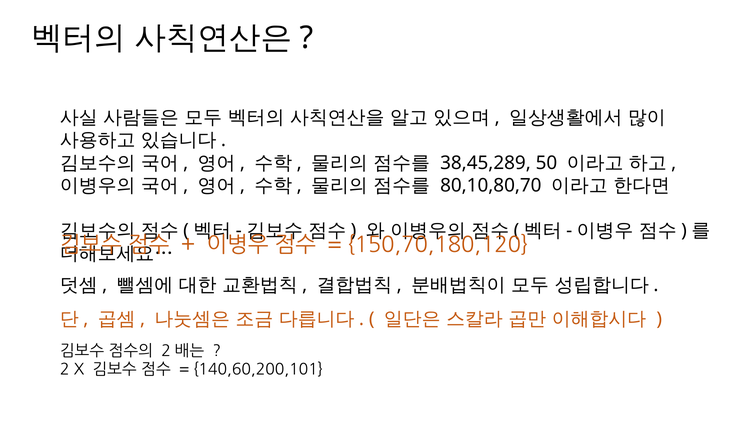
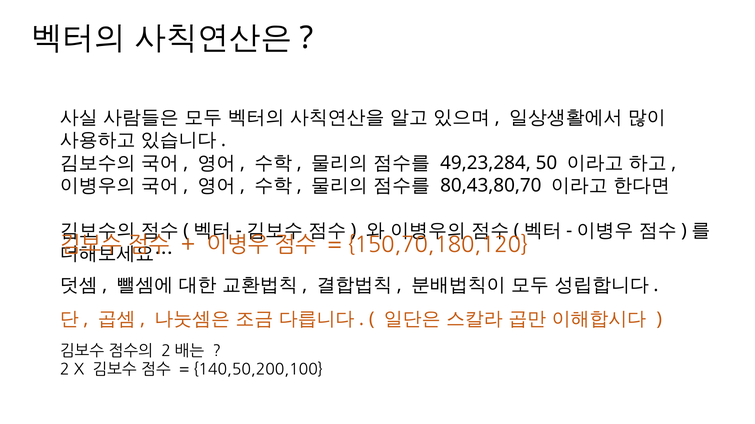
38,45,289: 38,45,289 -> 49,23,284
80,10,80,70: 80,10,80,70 -> 80,43,80,70
140,60,200,101: 140,60,200,101 -> 140,50,200,100
